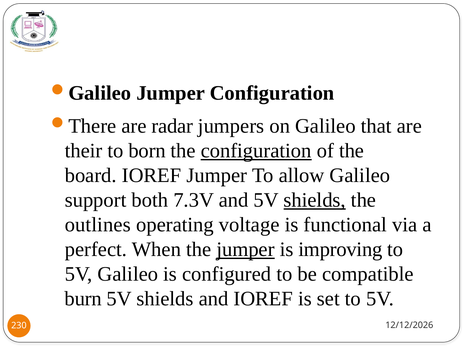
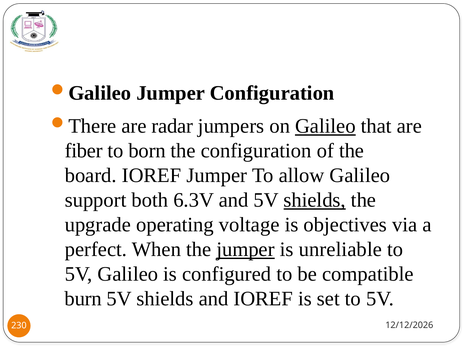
Galileo at (325, 126) underline: none -> present
their: their -> fiber
configuration at (256, 151) underline: present -> none
7.3V: 7.3V -> 6.3V
outlines: outlines -> upgrade
functional: functional -> objectives
improving: improving -> unreliable
